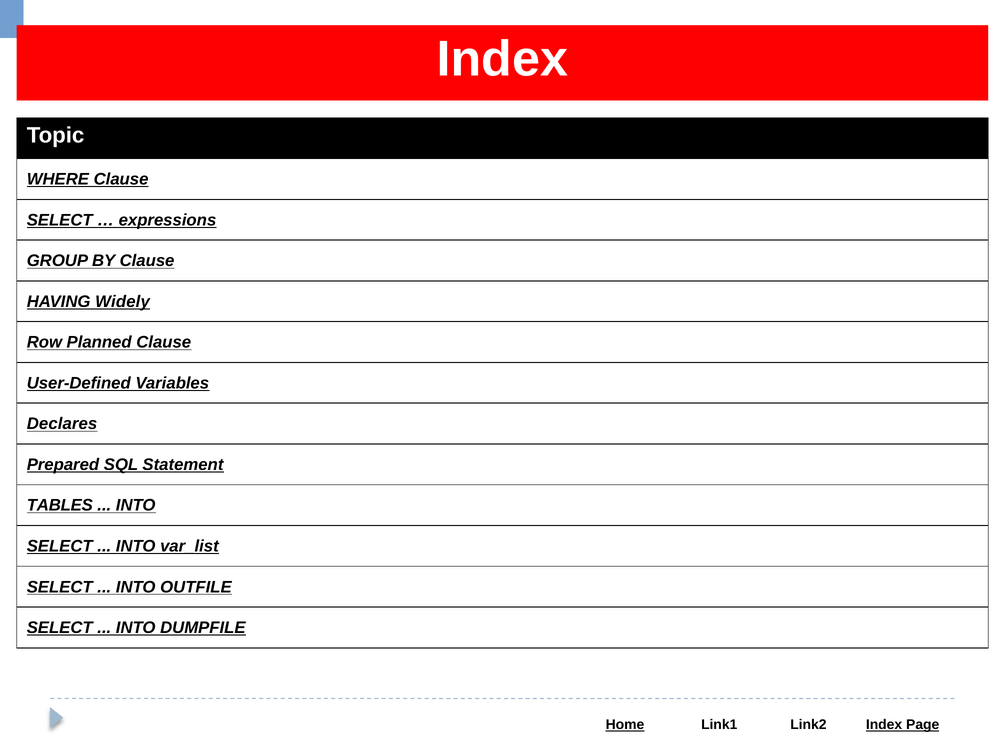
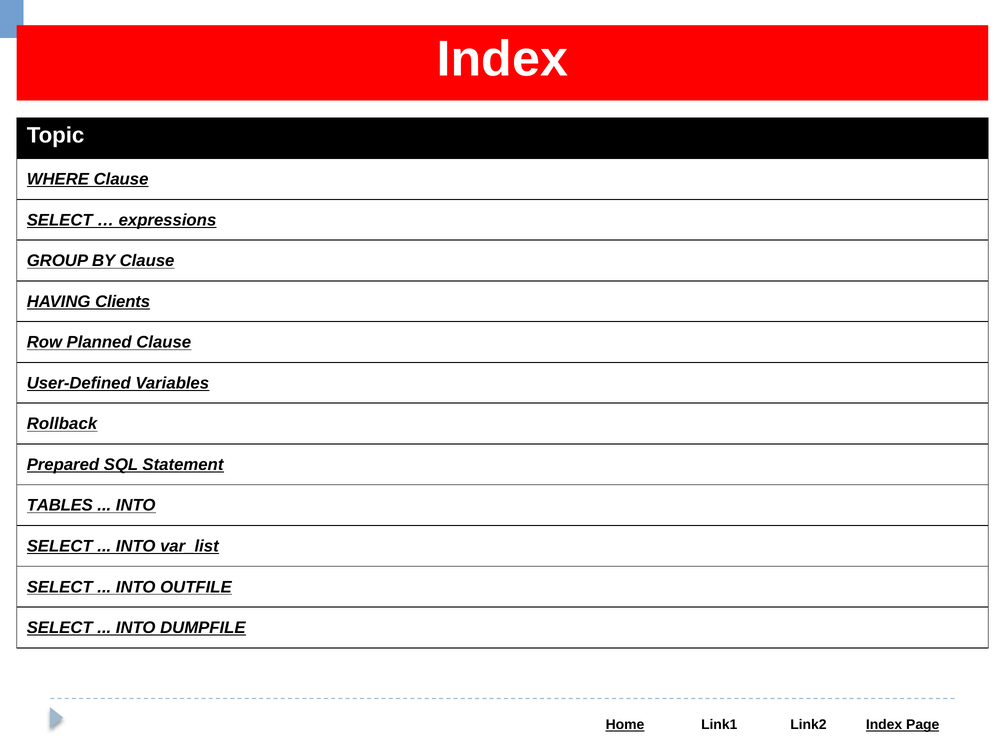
Widely: Widely -> Clients
Declares: Declares -> Rollback
